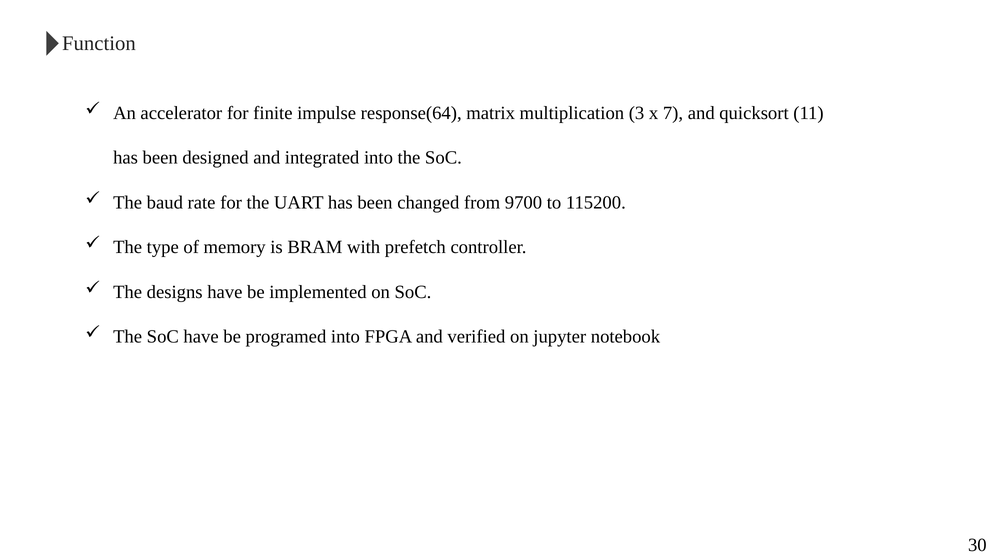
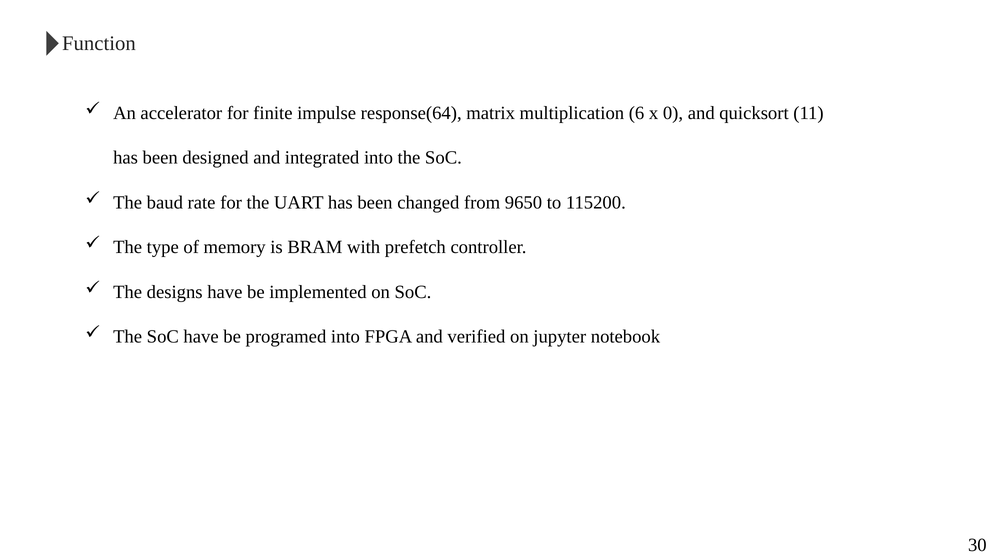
3: 3 -> 6
7: 7 -> 0
9700: 9700 -> 9650
